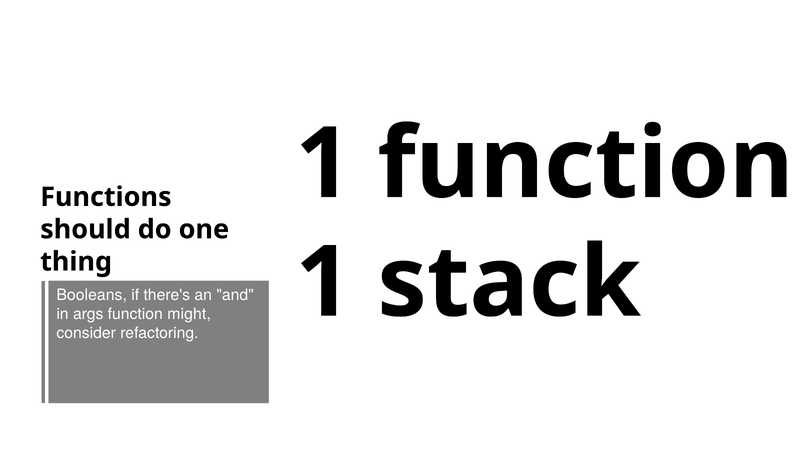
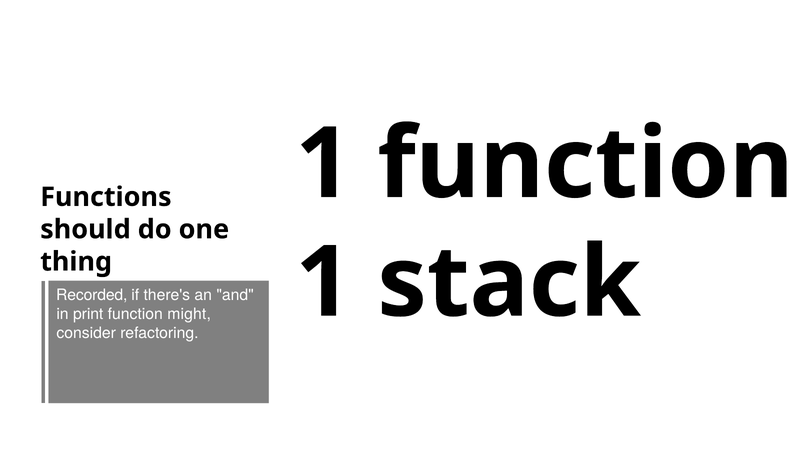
Booleans: Booleans -> Recorded
args: args -> print
